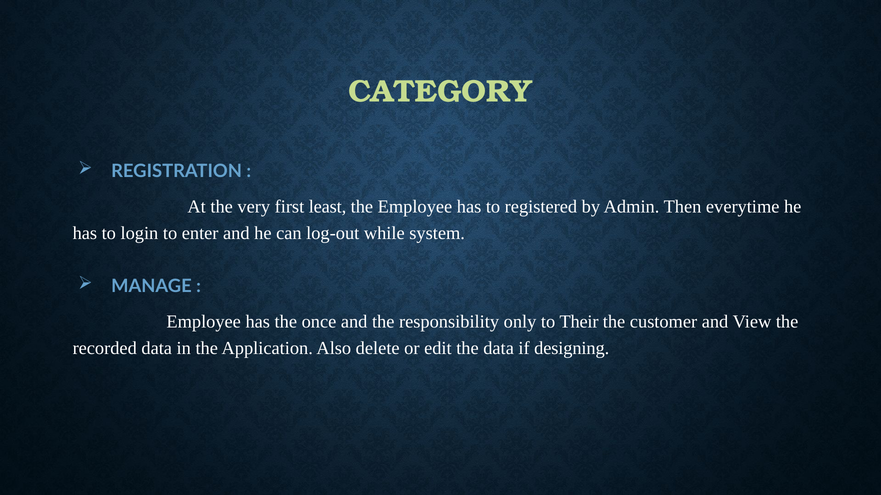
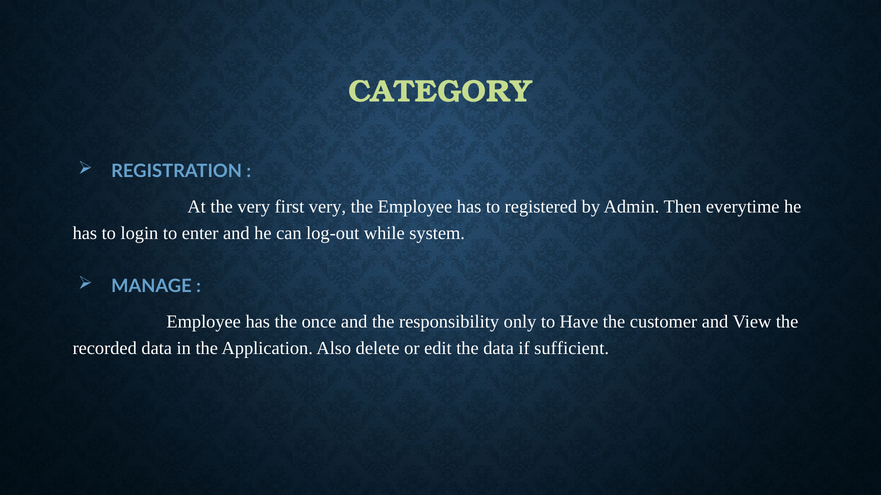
first least: least -> very
Their: Their -> Have
designing: designing -> sufficient
